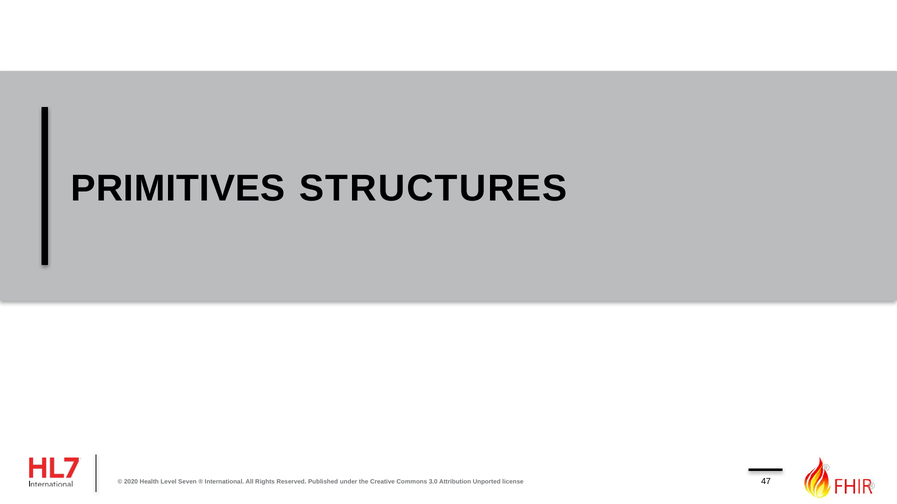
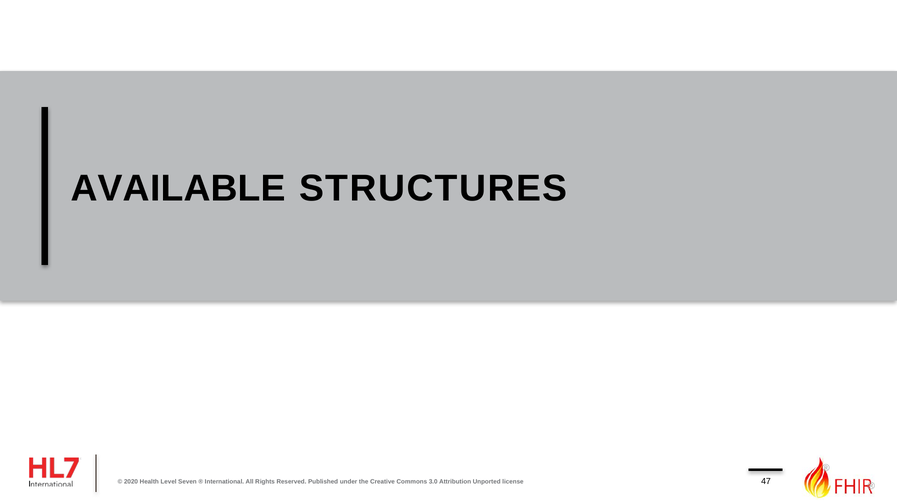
PRIMITIVES: PRIMITIVES -> AVAILABLE
